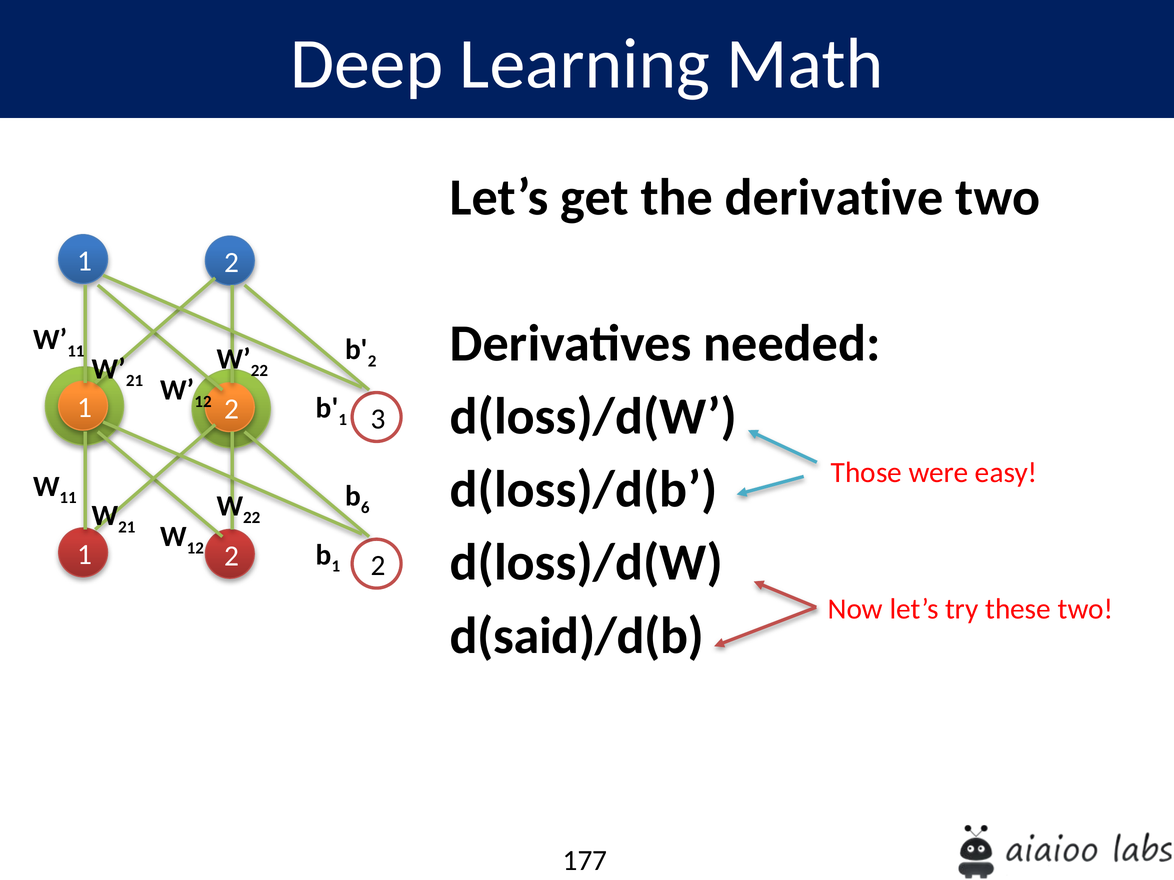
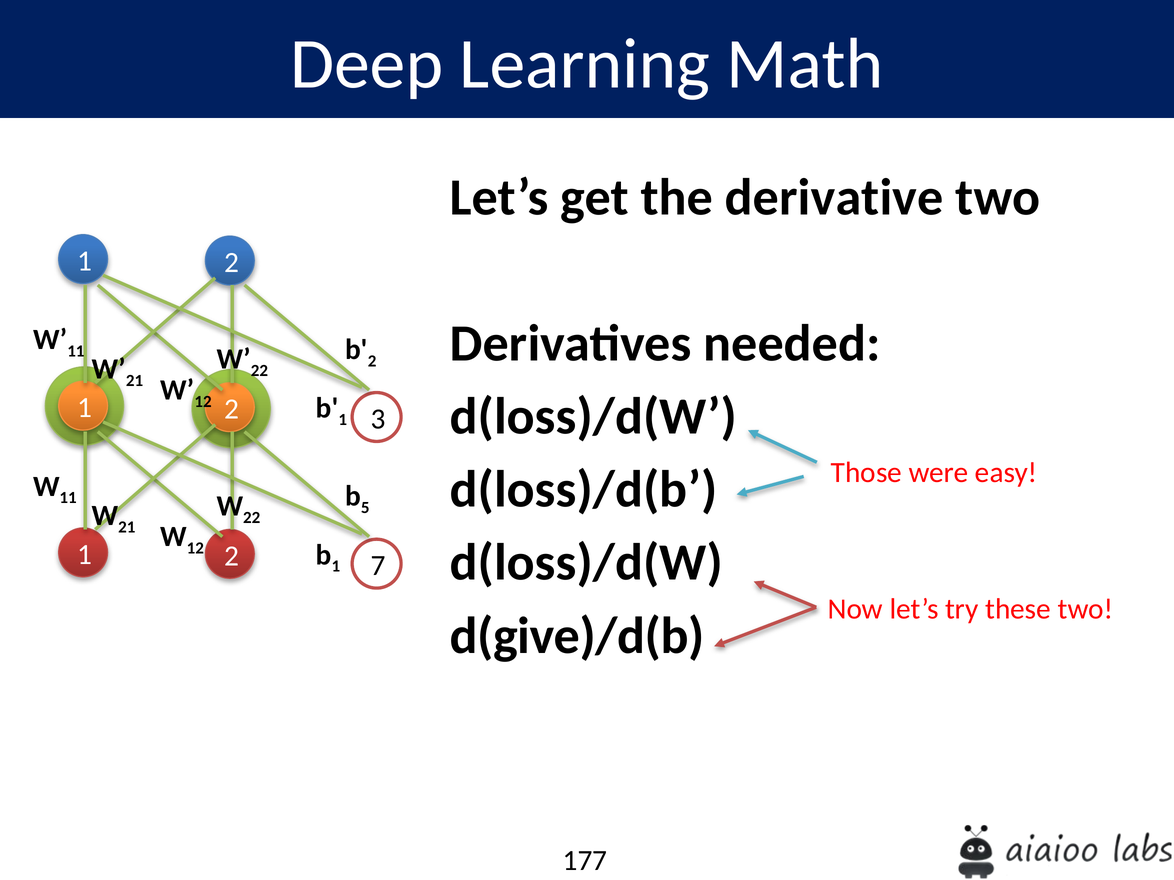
6: 6 -> 5
2 at (378, 566): 2 -> 7
d(said)/d(b: d(said)/d(b -> d(give)/d(b
